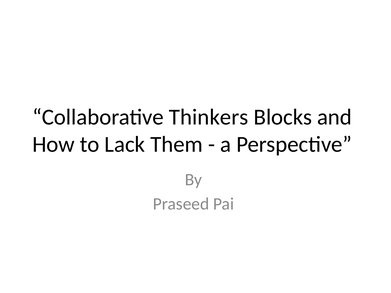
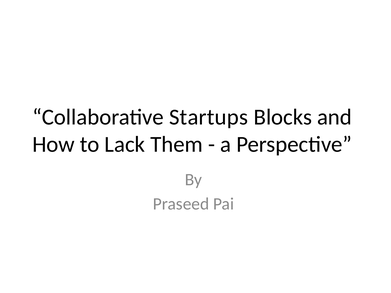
Thinkers: Thinkers -> Startups
